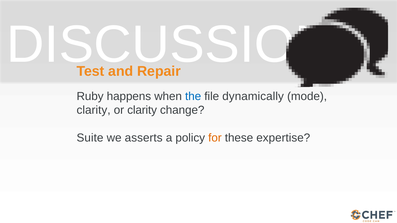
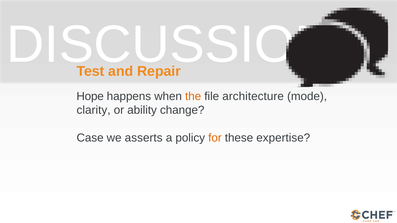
Ruby: Ruby -> Hope
the colour: blue -> orange
dynamically: dynamically -> architecture
or clarity: clarity -> ability
Suite: Suite -> Case
